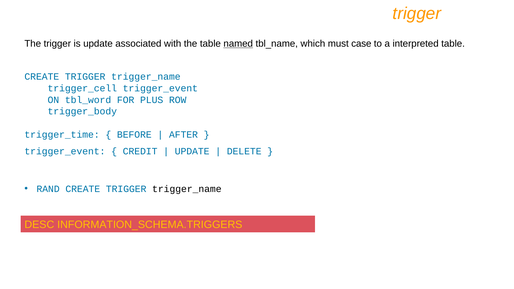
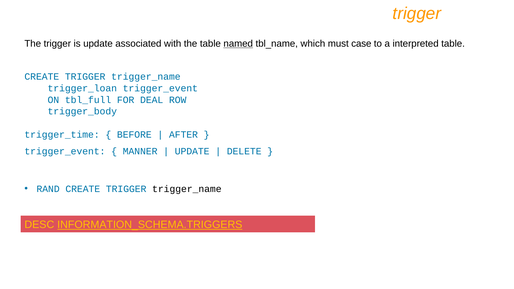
trigger_cell: trigger_cell -> trigger_loan
tbl_word: tbl_word -> tbl_full
PLUS: PLUS -> DEAL
CREDIT: CREDIT -> MANNER
INFORMATION_SCHEMA.TRIGGERS underline: none -> present
